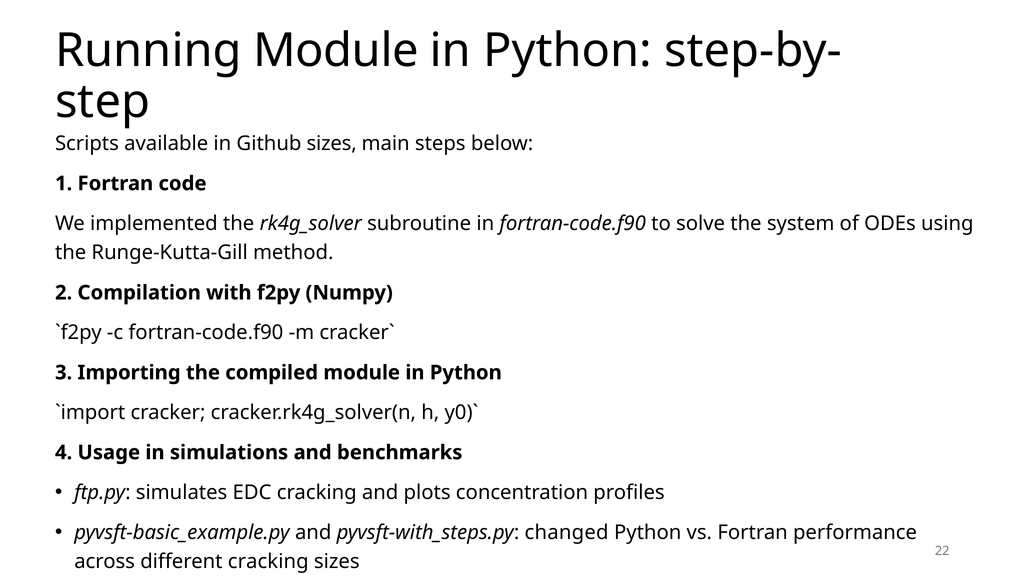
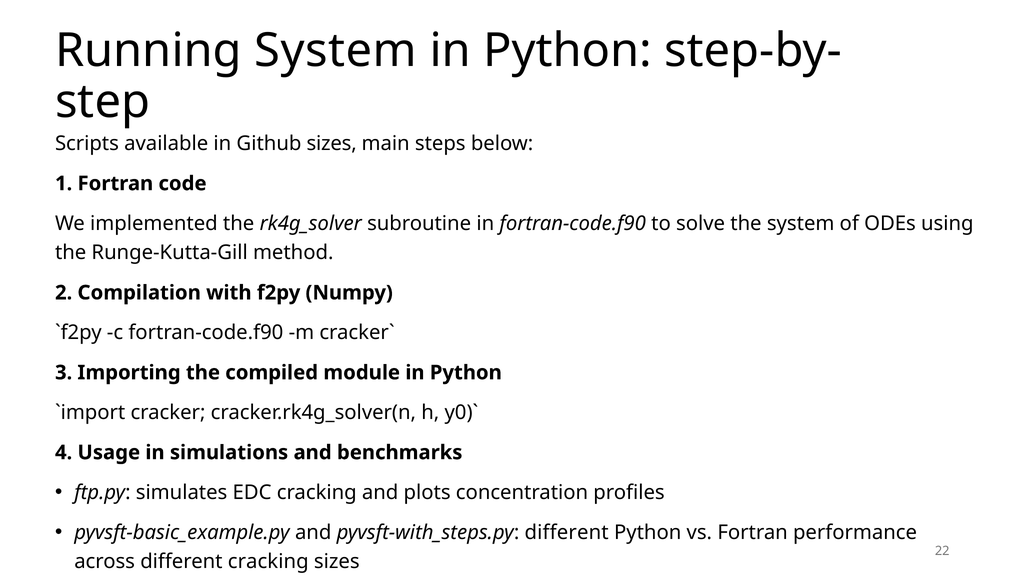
Running Module: Module -> System
pyvsft-with_steps.py changed: changed -> different
